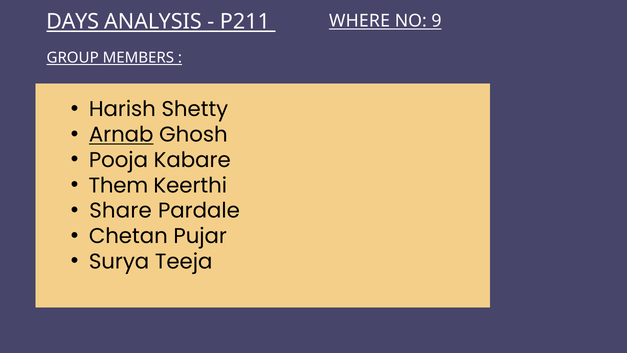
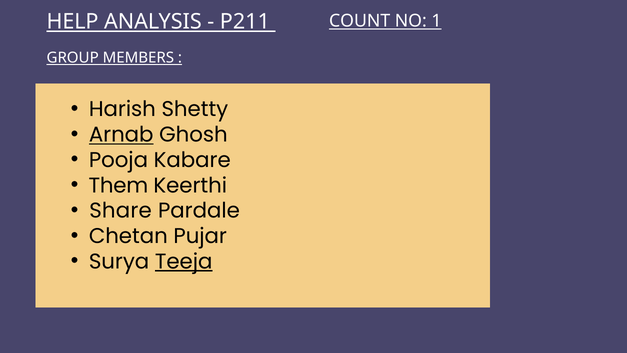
DAYS: DAYS -> HELP
WHERE: WHERE -> COUNT
9: 9 -> 1
Teeja underline: none -> present
